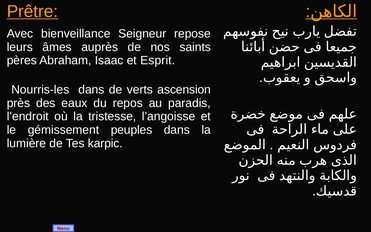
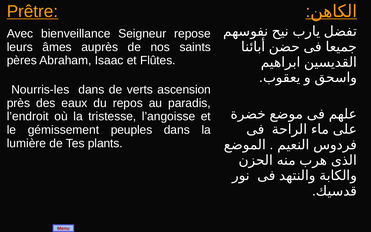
Esprit: Esprit -> Flûtes
karpic: karpic -> plants
